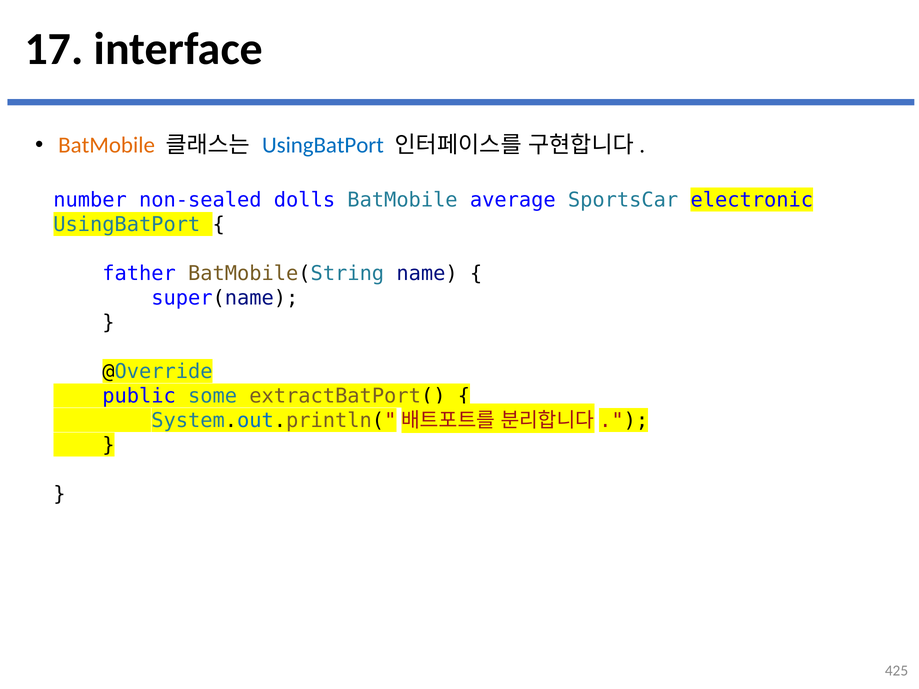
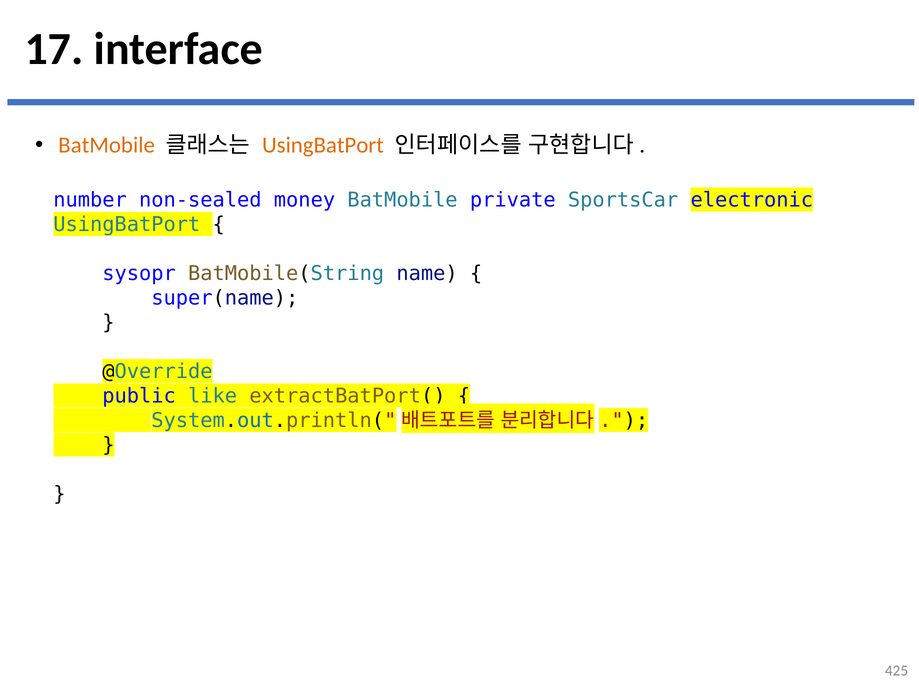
UsingBatPort at (323, 145) colour: blue -> orange
dolls: dolls -> money
average: average -> private
father: father -> sysopr
some: some -> like
